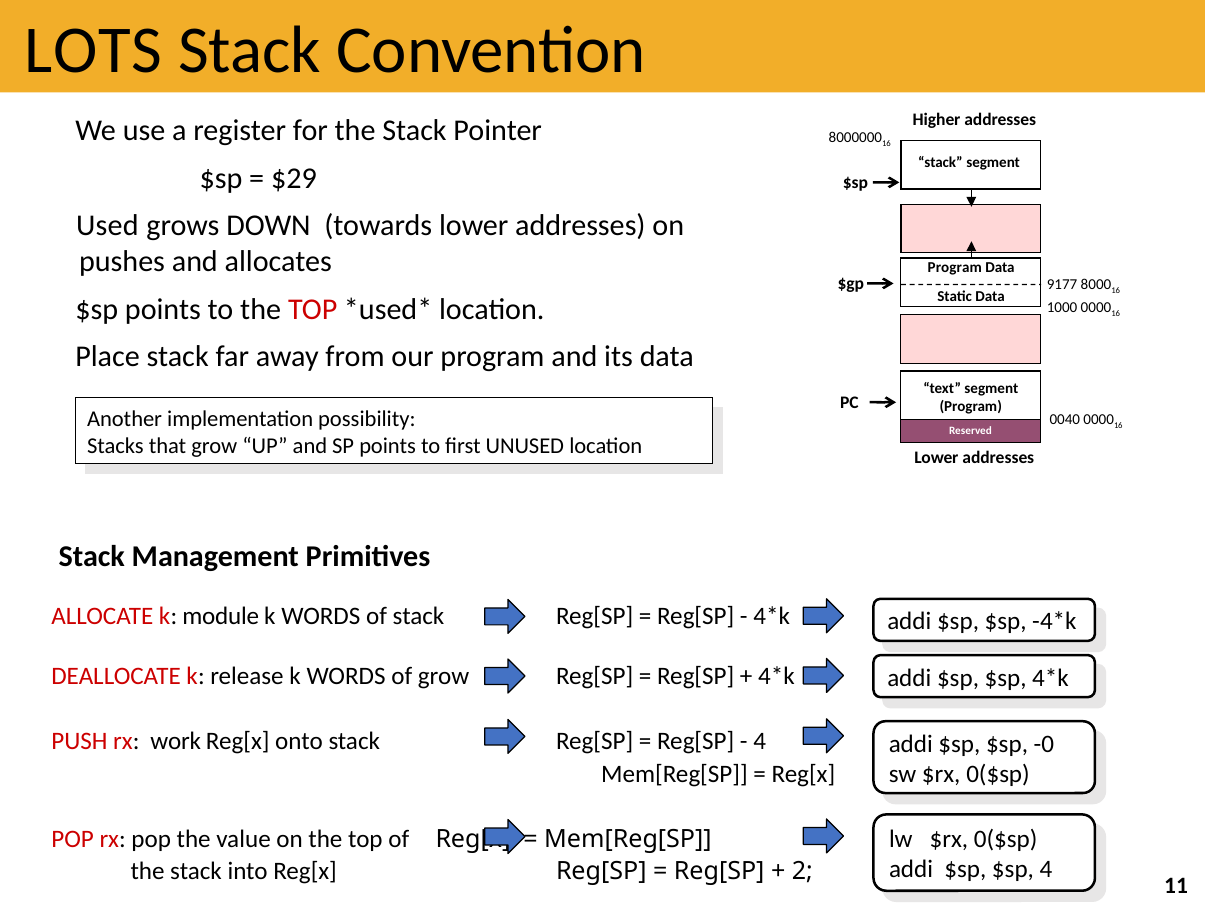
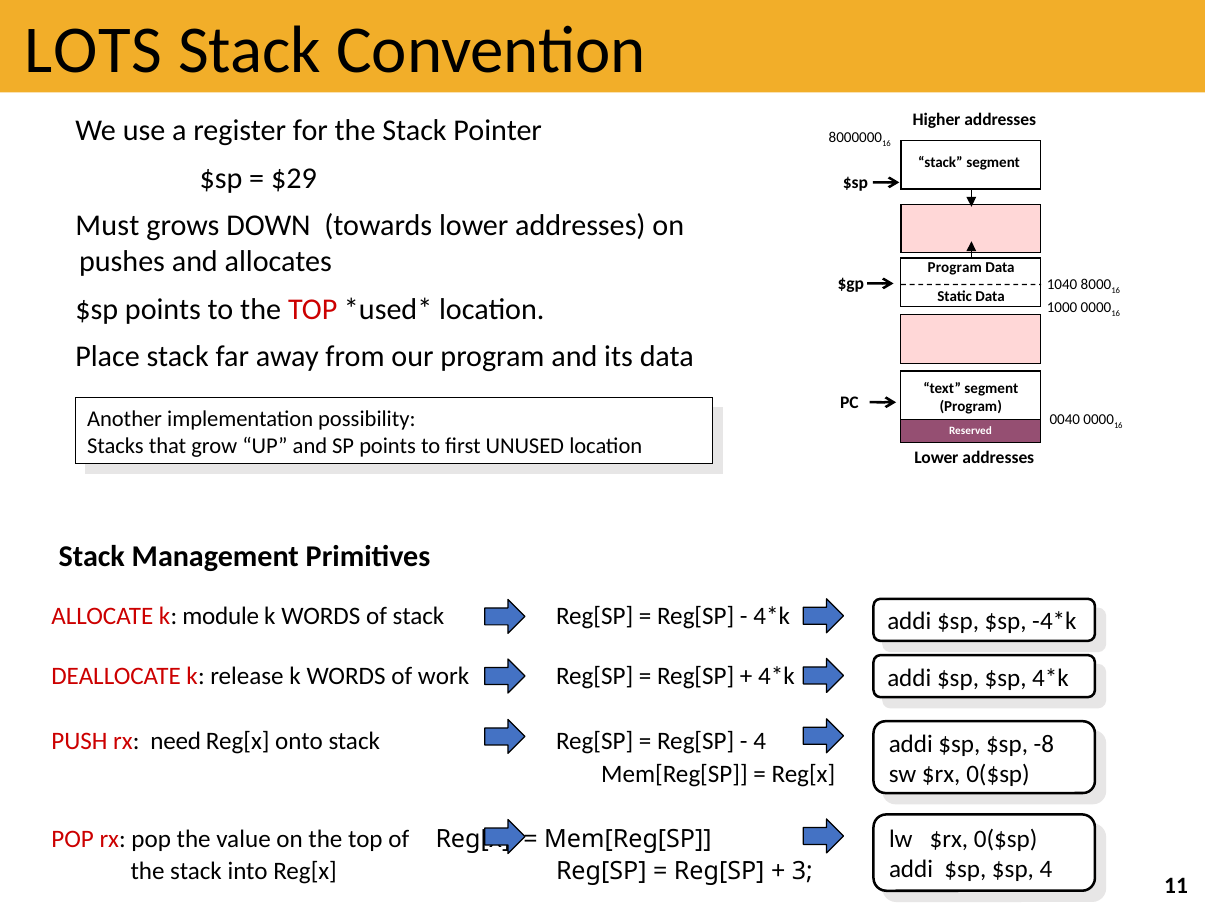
Used: Used -> Must
9177: 9177 -> 1040
of grow: grow -> work
work: work -> need
-0: -0 -> -8
2: 2 -> 3
